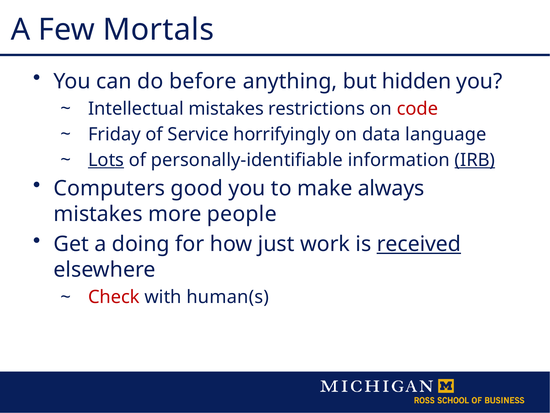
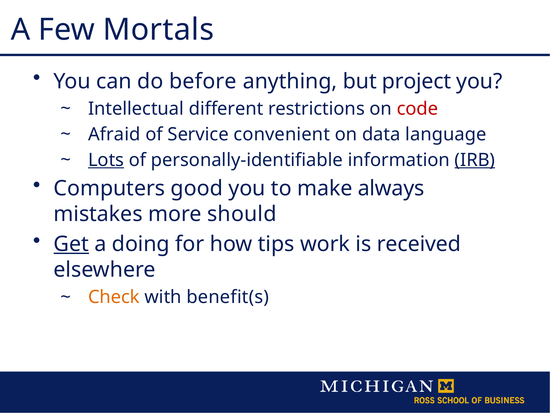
hidden: hidden -> project
Intellectual mistakes: mistakes -> different
Friday: Friday -> Afraid
horrifyingly: horrifyingly -> convenient
people: people -> should
Get underline: none -> present
just: just -> tips
received underline: present -> none
Check colour: red -> orange
human(s: human(s -> benefit(s
